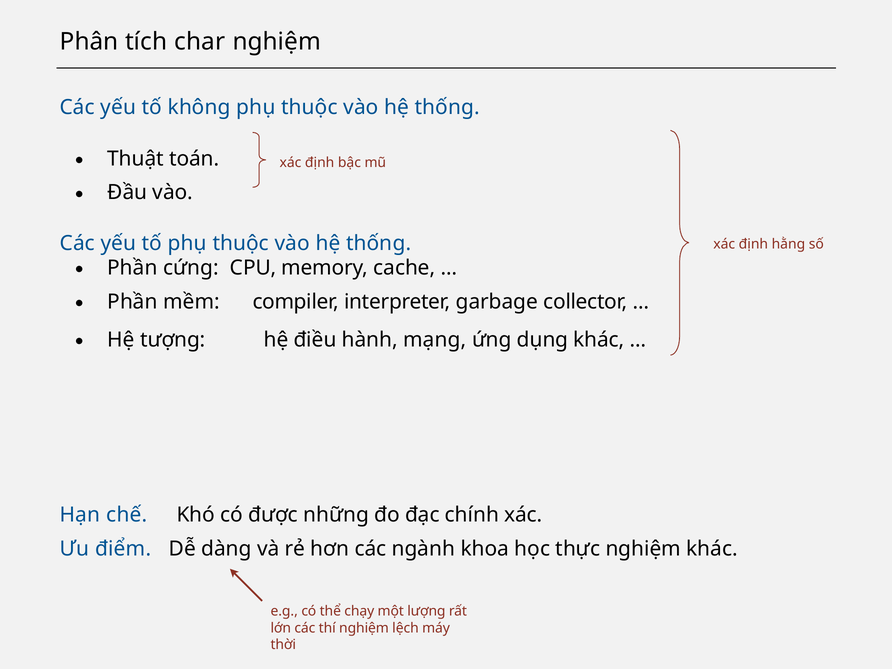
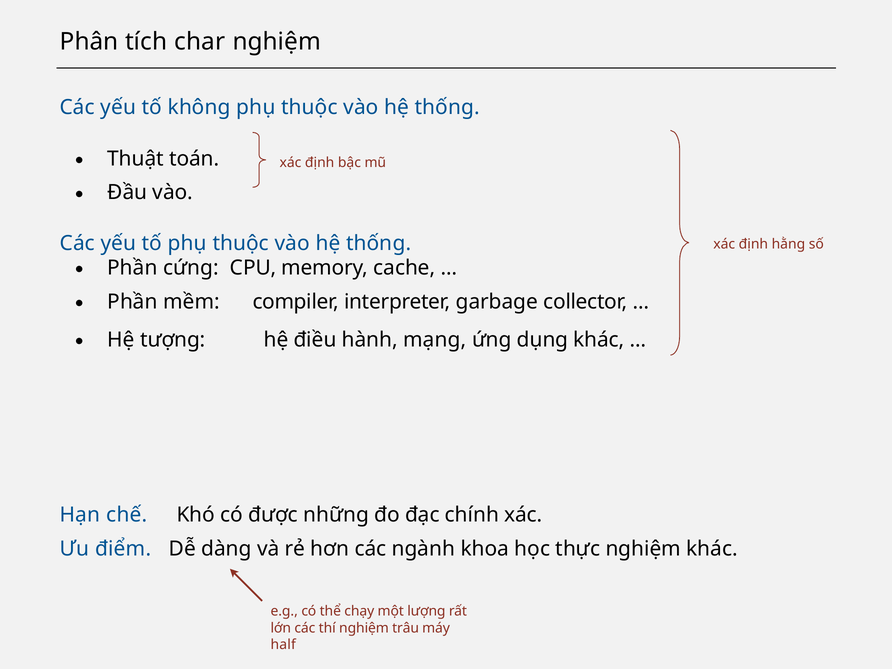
lệch: lệch -> trâu
thời: thời -> half
